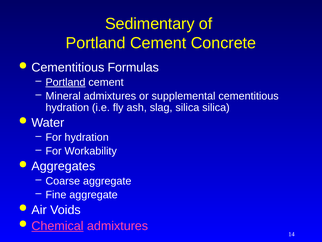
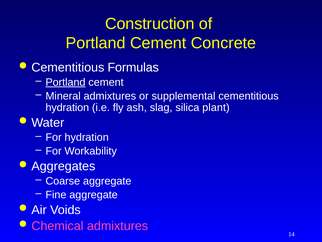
Sedimentary: Sedimentary -> Construction
silica silica: silica -> plant
Chemical underline: present -> none
